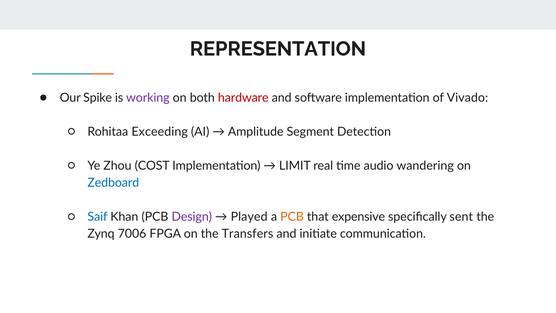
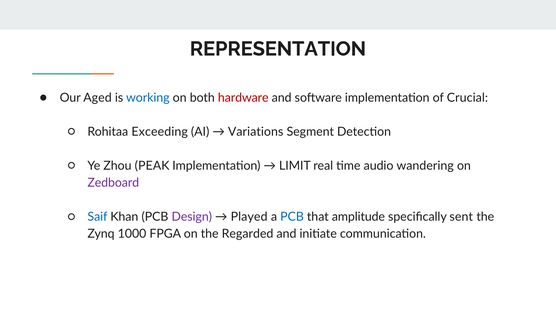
Spike: Spike -> Aged
working colour: purple -> blue
Vivado: Vivado -> Crucial
Amplitude: Amplitude -> Variations
COST: COST -> PEAK
Zedboard colour: blue -> purple
PCB at (292, 217) colour: orange -> blue
expensive: expensive -> amplitude
7006: 7006 -> 1000
Transfers: Transfers -> Regarded
